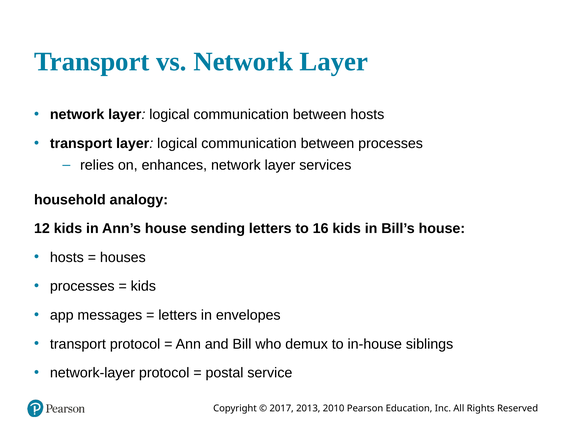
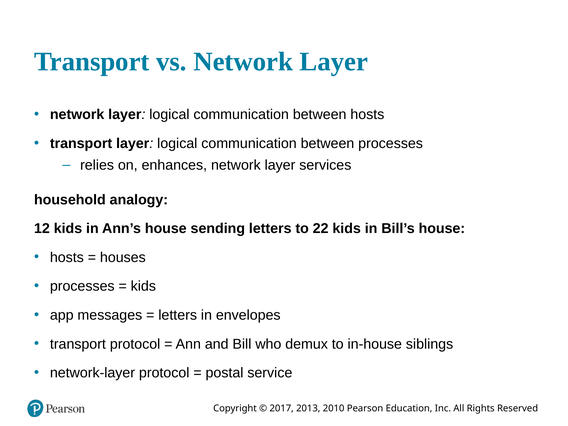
16: 16 -> 22
